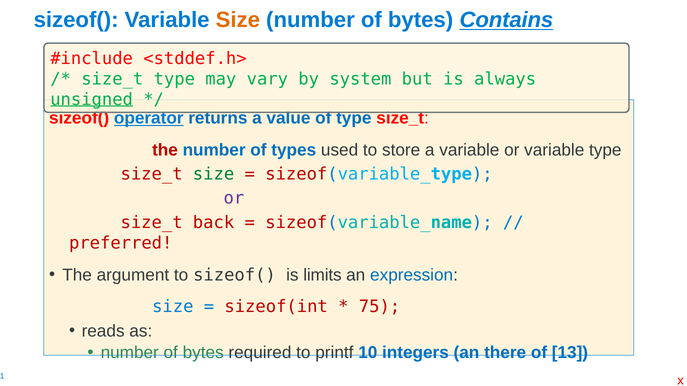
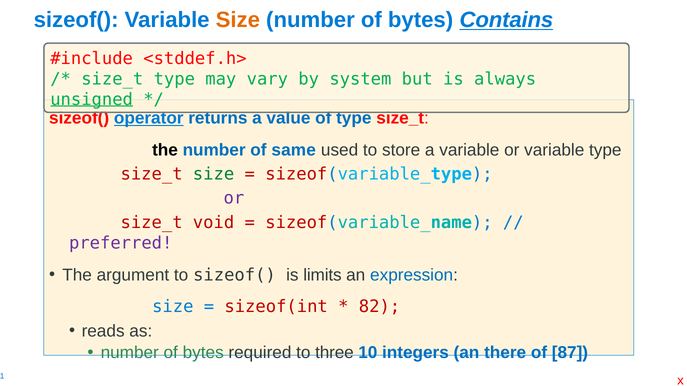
the at (165, 150) colour: red -> black
types: types -> same
back: back -> void
preferred colour: red -> purple
75: 75 -> 82
printf: printf -> three
13: 13 -> 87
